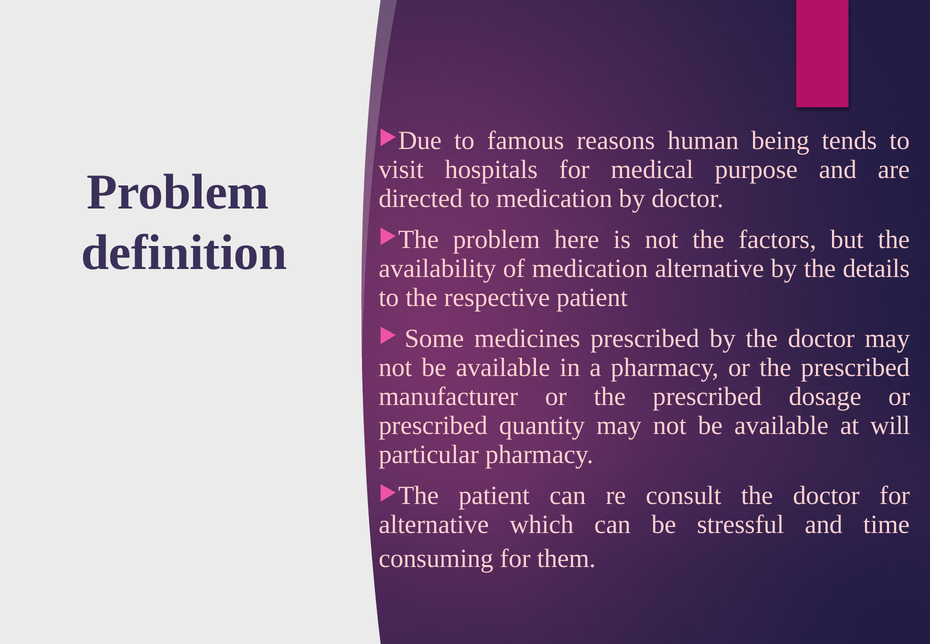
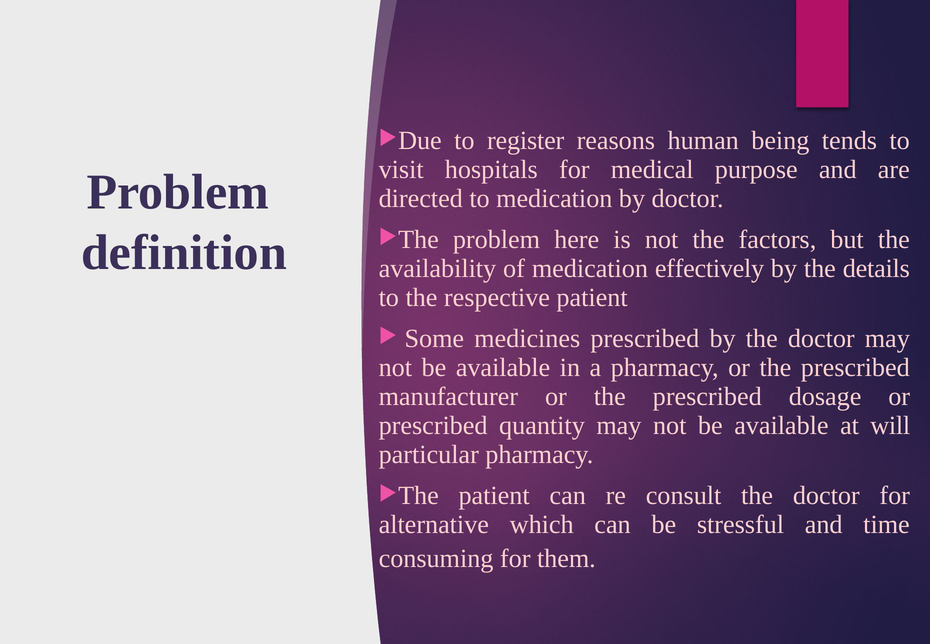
famous: famous -> register
medication alternative: alternative -> effectively
